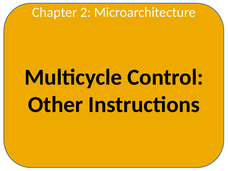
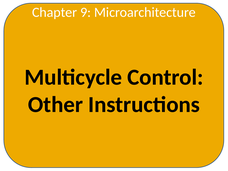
2: 2 -> 9
